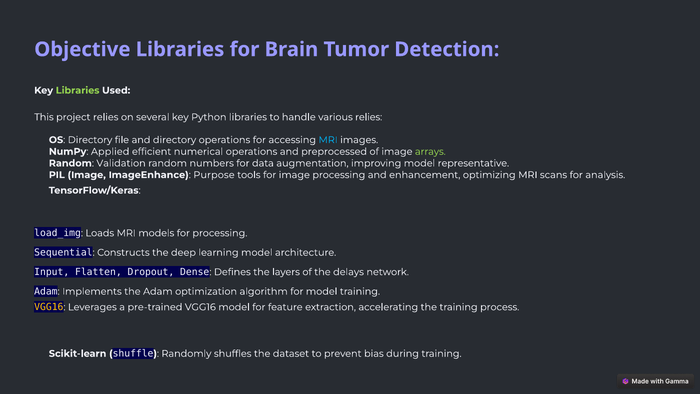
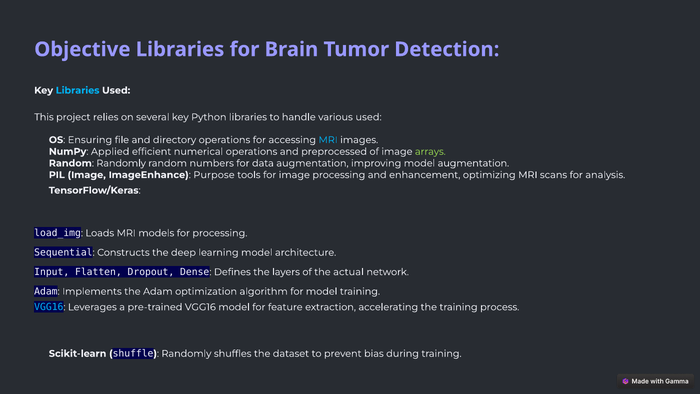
Libraries at (78, 90) colour: light green -> light blue
various relies: relies -> used
OS Directory: Directory -> Ensuring
Random Validation: Validation -> Randomly
model representative: representative -> augmentation
delays: delays -> actual
VGG16 at (49, 307) colour: yellow -> light blue
